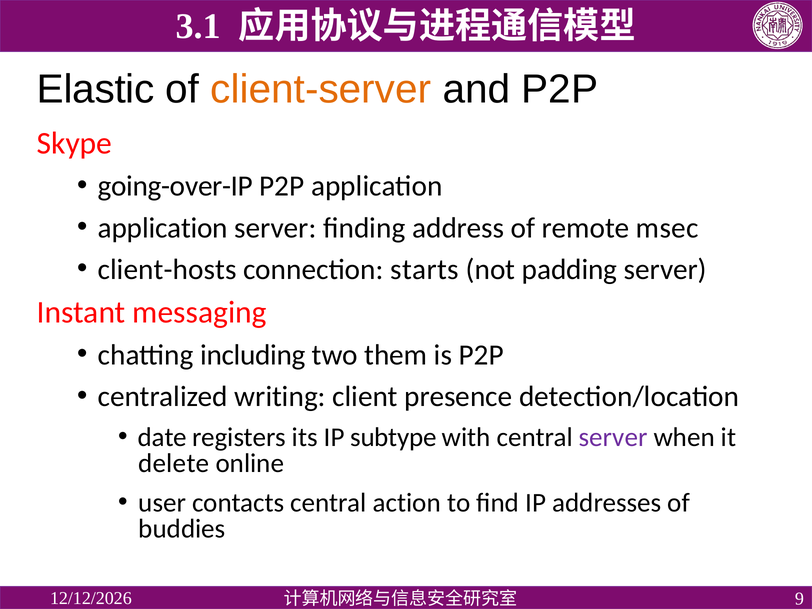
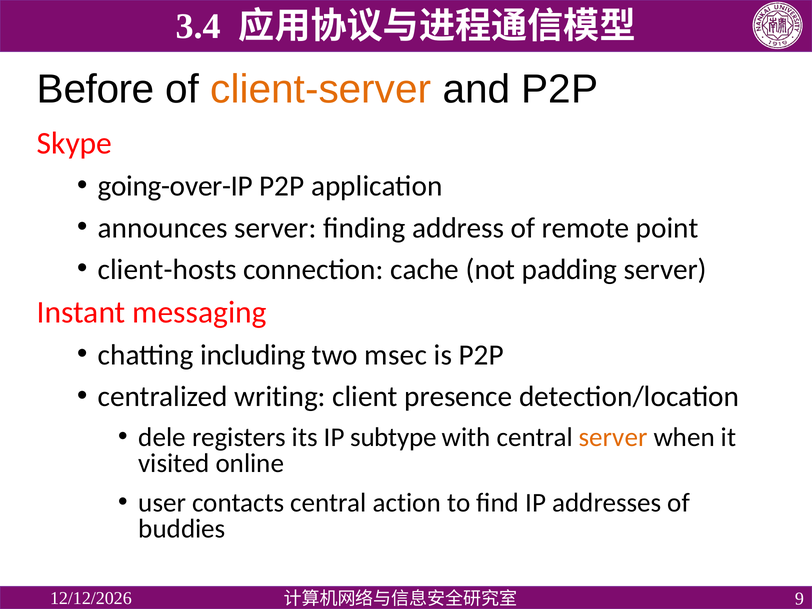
3.1: 3.1 -> 3.4
Elastic: Elastic -> Before
application at (163, 228): application -> announces
msec: msec -> point
starts: starts -> cache
them: them -> msec
date: date -> dele
server at (613, 437) colour: purple -> orange
delete: delete -> visited
